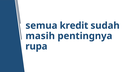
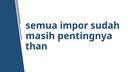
kredit: kredit -> impor
rupa: rupa -> than
